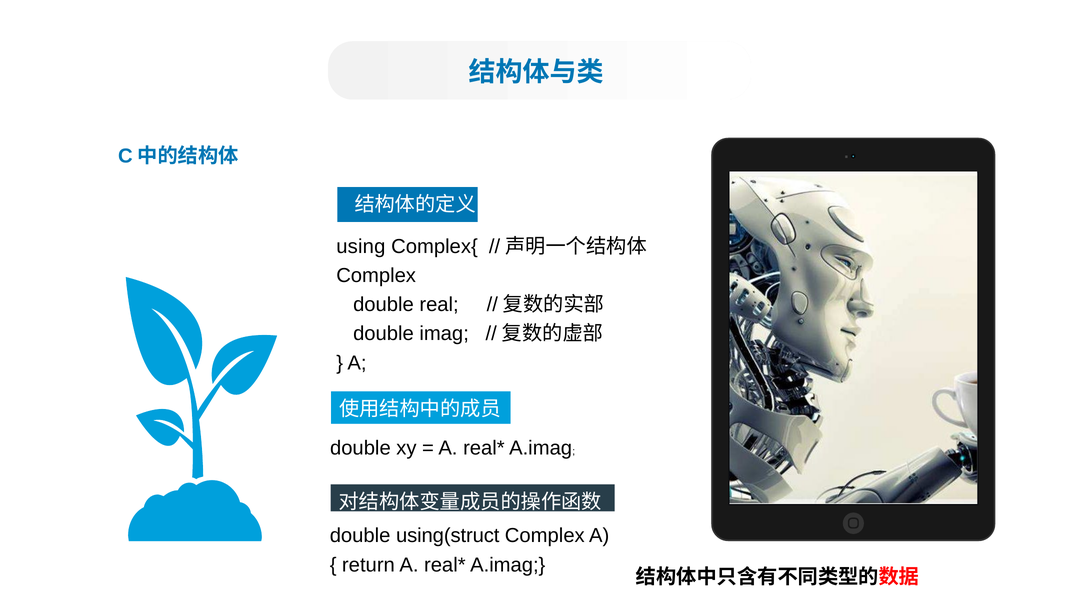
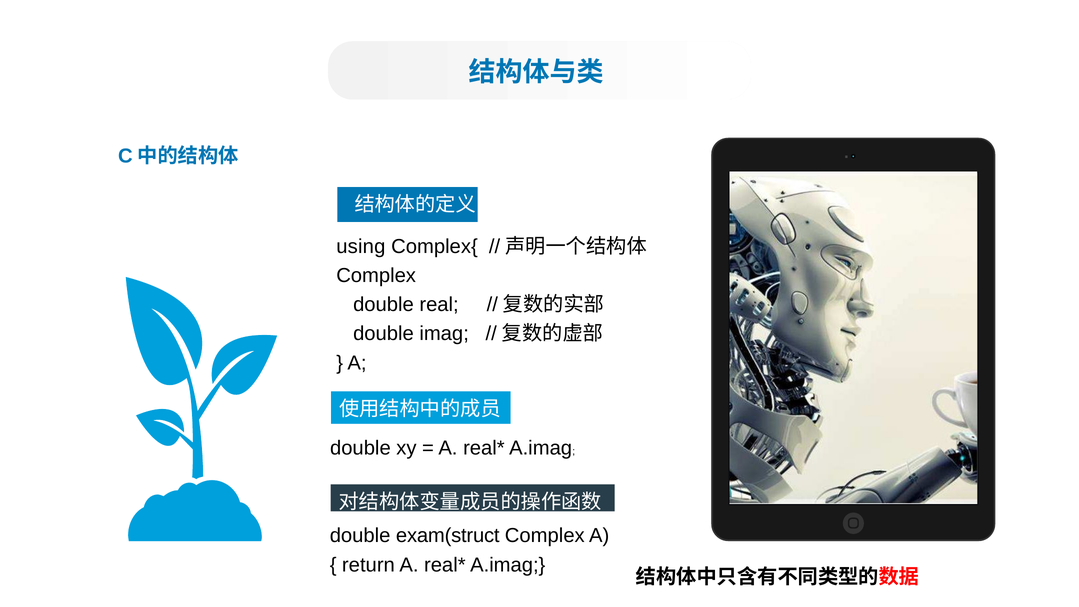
using(struct: using(struct -> exam(struct
